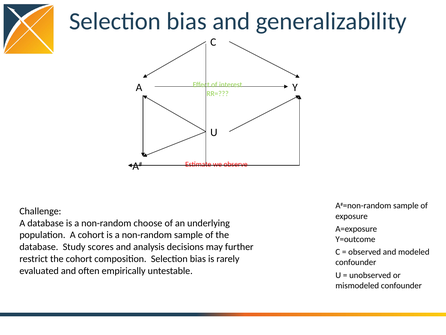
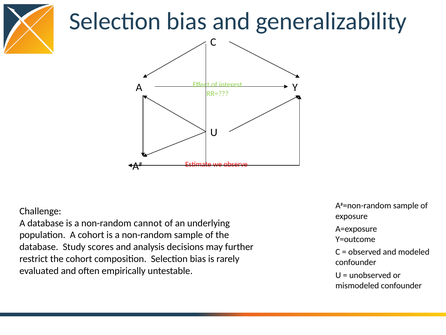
choose: choose -> cannot
